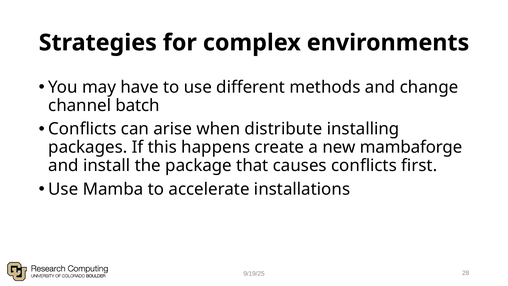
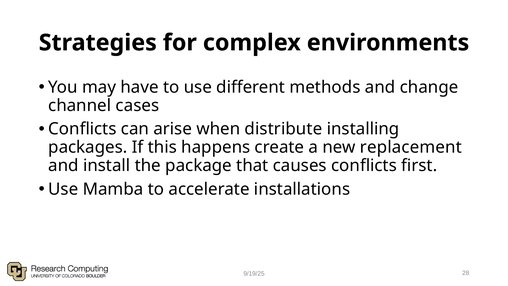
batch: batch -> cases
mambaforge: mambaforge -> replacement
